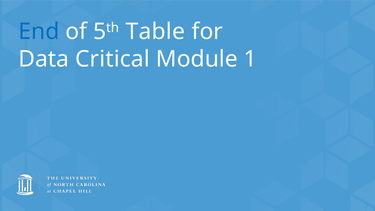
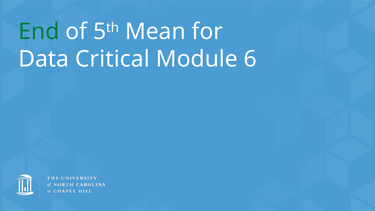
End colour: blue -> green
Table: Table -> Mean
1: 1 -> 6
